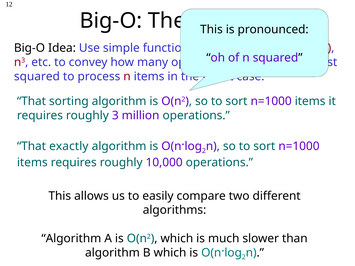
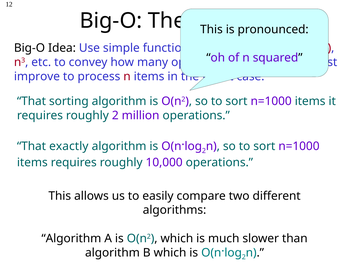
squared at (37, 77): squared -> improve
roughly 3: 3 -> 2
